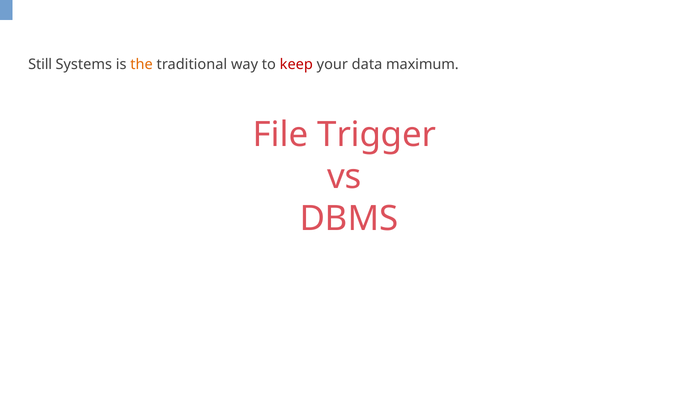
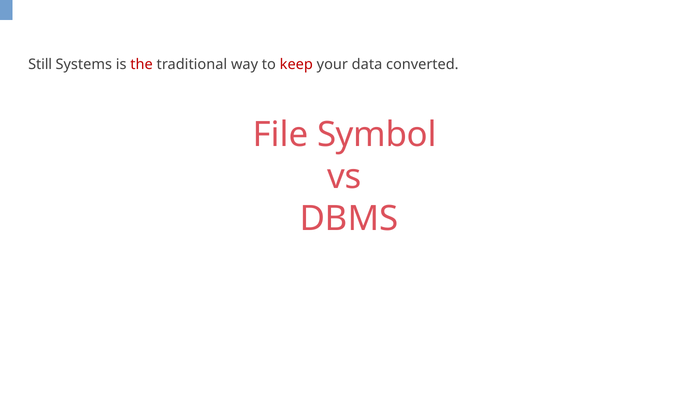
the colour: orange -> red
maximum: maximum -> converted
Trigger: Trigger -> Symbol
